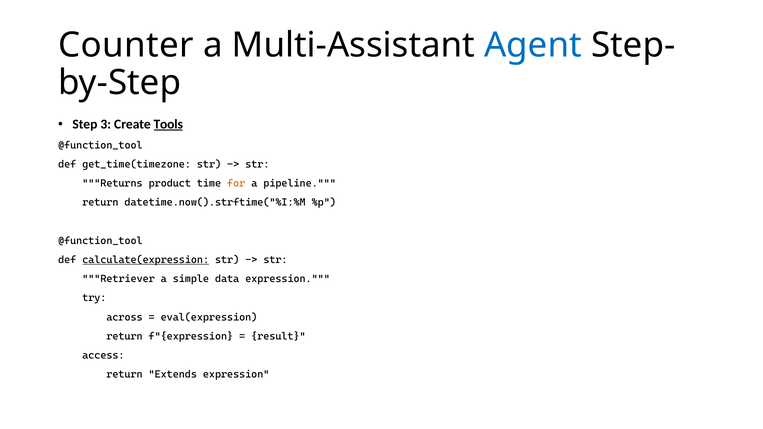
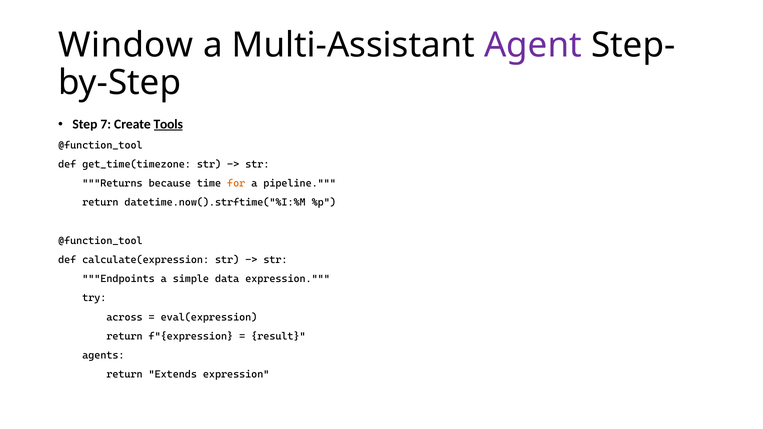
Counter: Counter -> Window
Agent colour: blue -> purple
3: 3 -> 7
product: product -> because
calculate(expression underline: present -> none
Retriever: Retriever -> Endpoints
access: access -> agents
